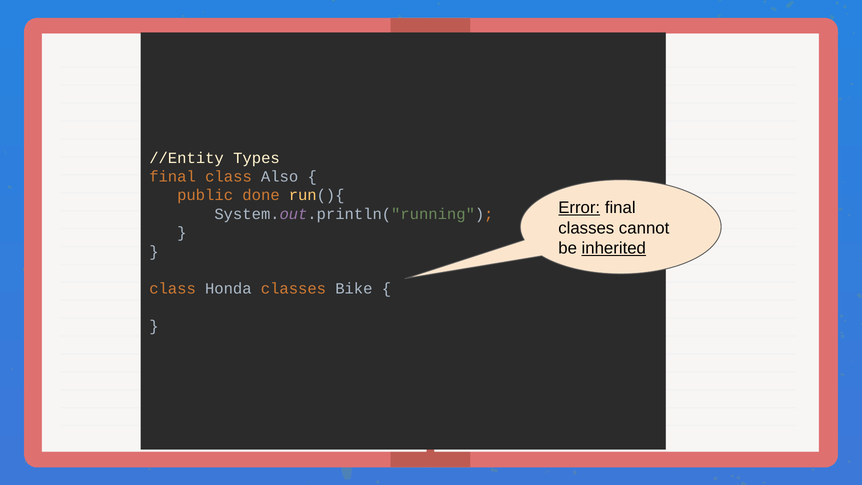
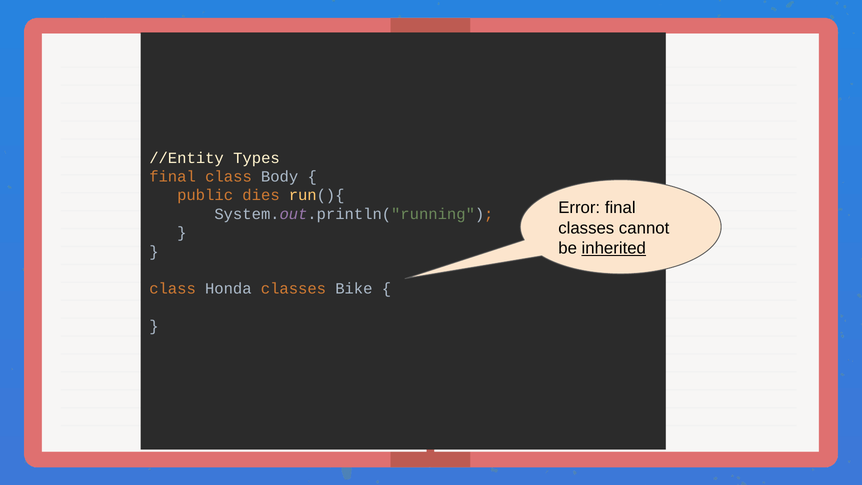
Also: Also -> Body
done: done -> dies
Error underline: present -> none
